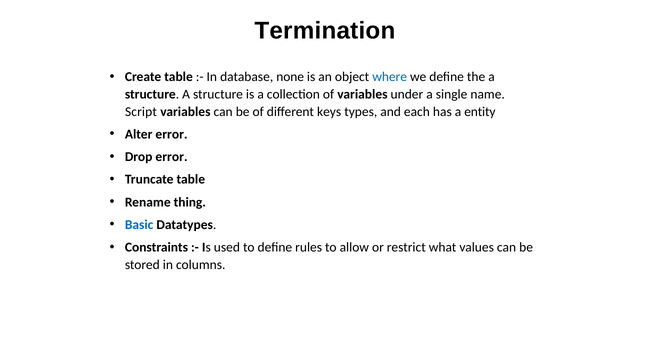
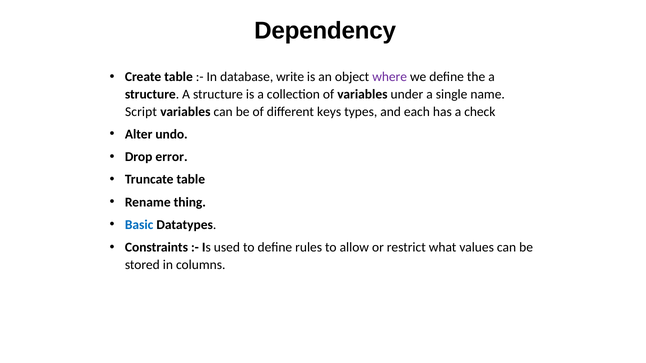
Termination: Termination -> Dependency
none: none -> write
where colour: blue -> purple
entity: entity -> check
Alter error: error -> undo
